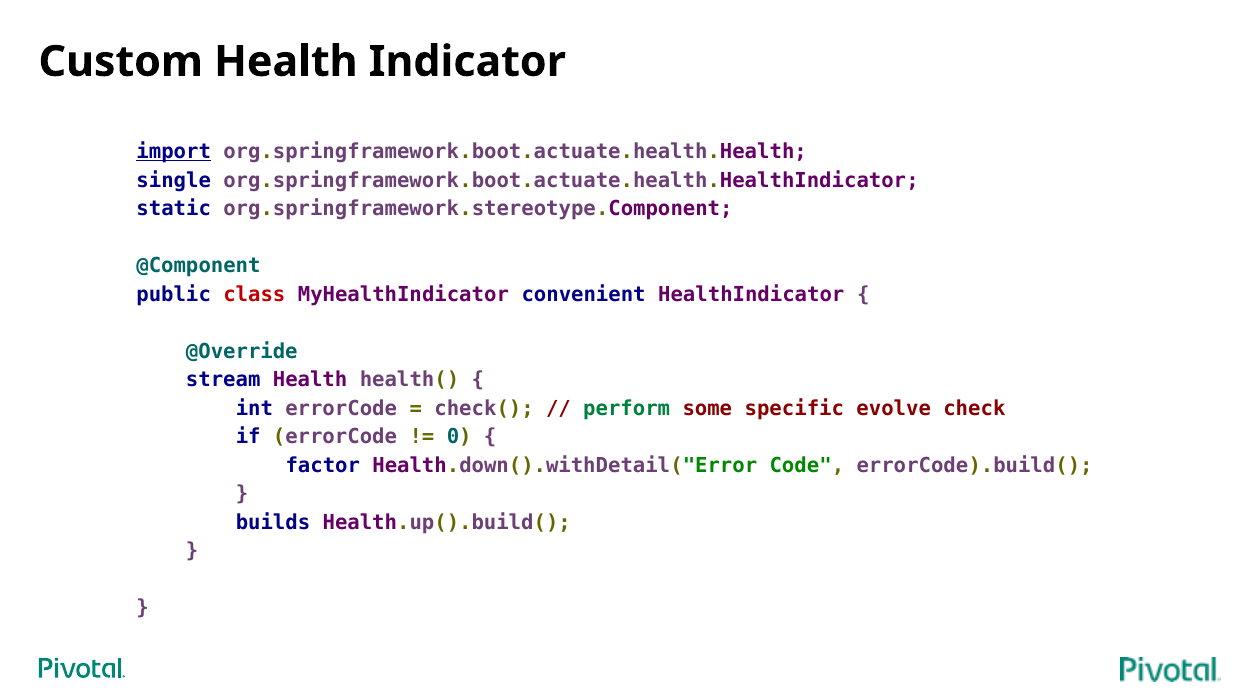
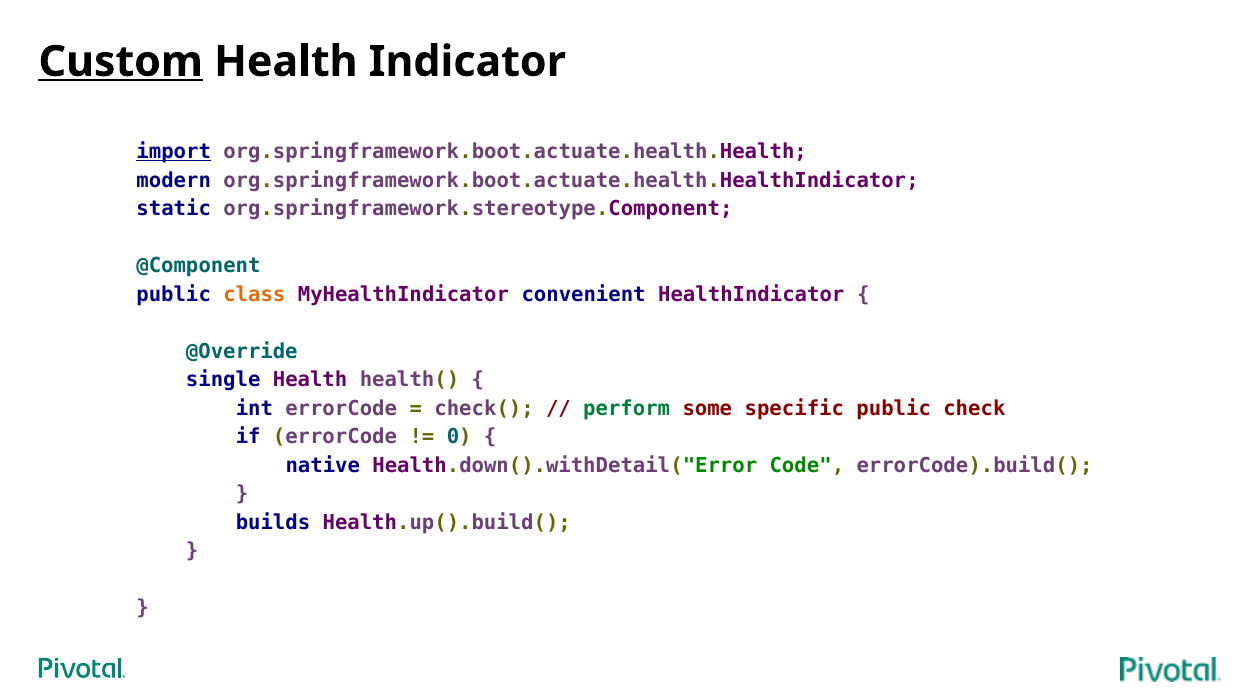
Custom underline: none -> present
single: single -> modern
class colour: red -> orange
stream: stream -> single
specific evolve: evolve -> public
factor: factor -> native
